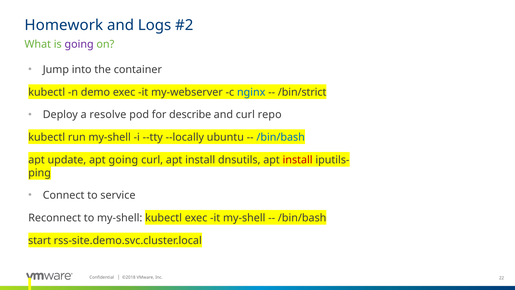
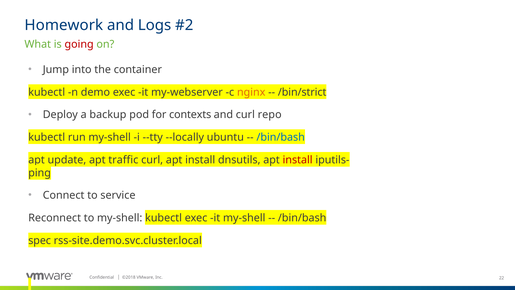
going at (79, 44) colour: purple -> red
nginx colour: blue -> orange
resolve: resolve -> backup
describe: describe -> contexts
apt going: going -> traffic
start: start -> spec
